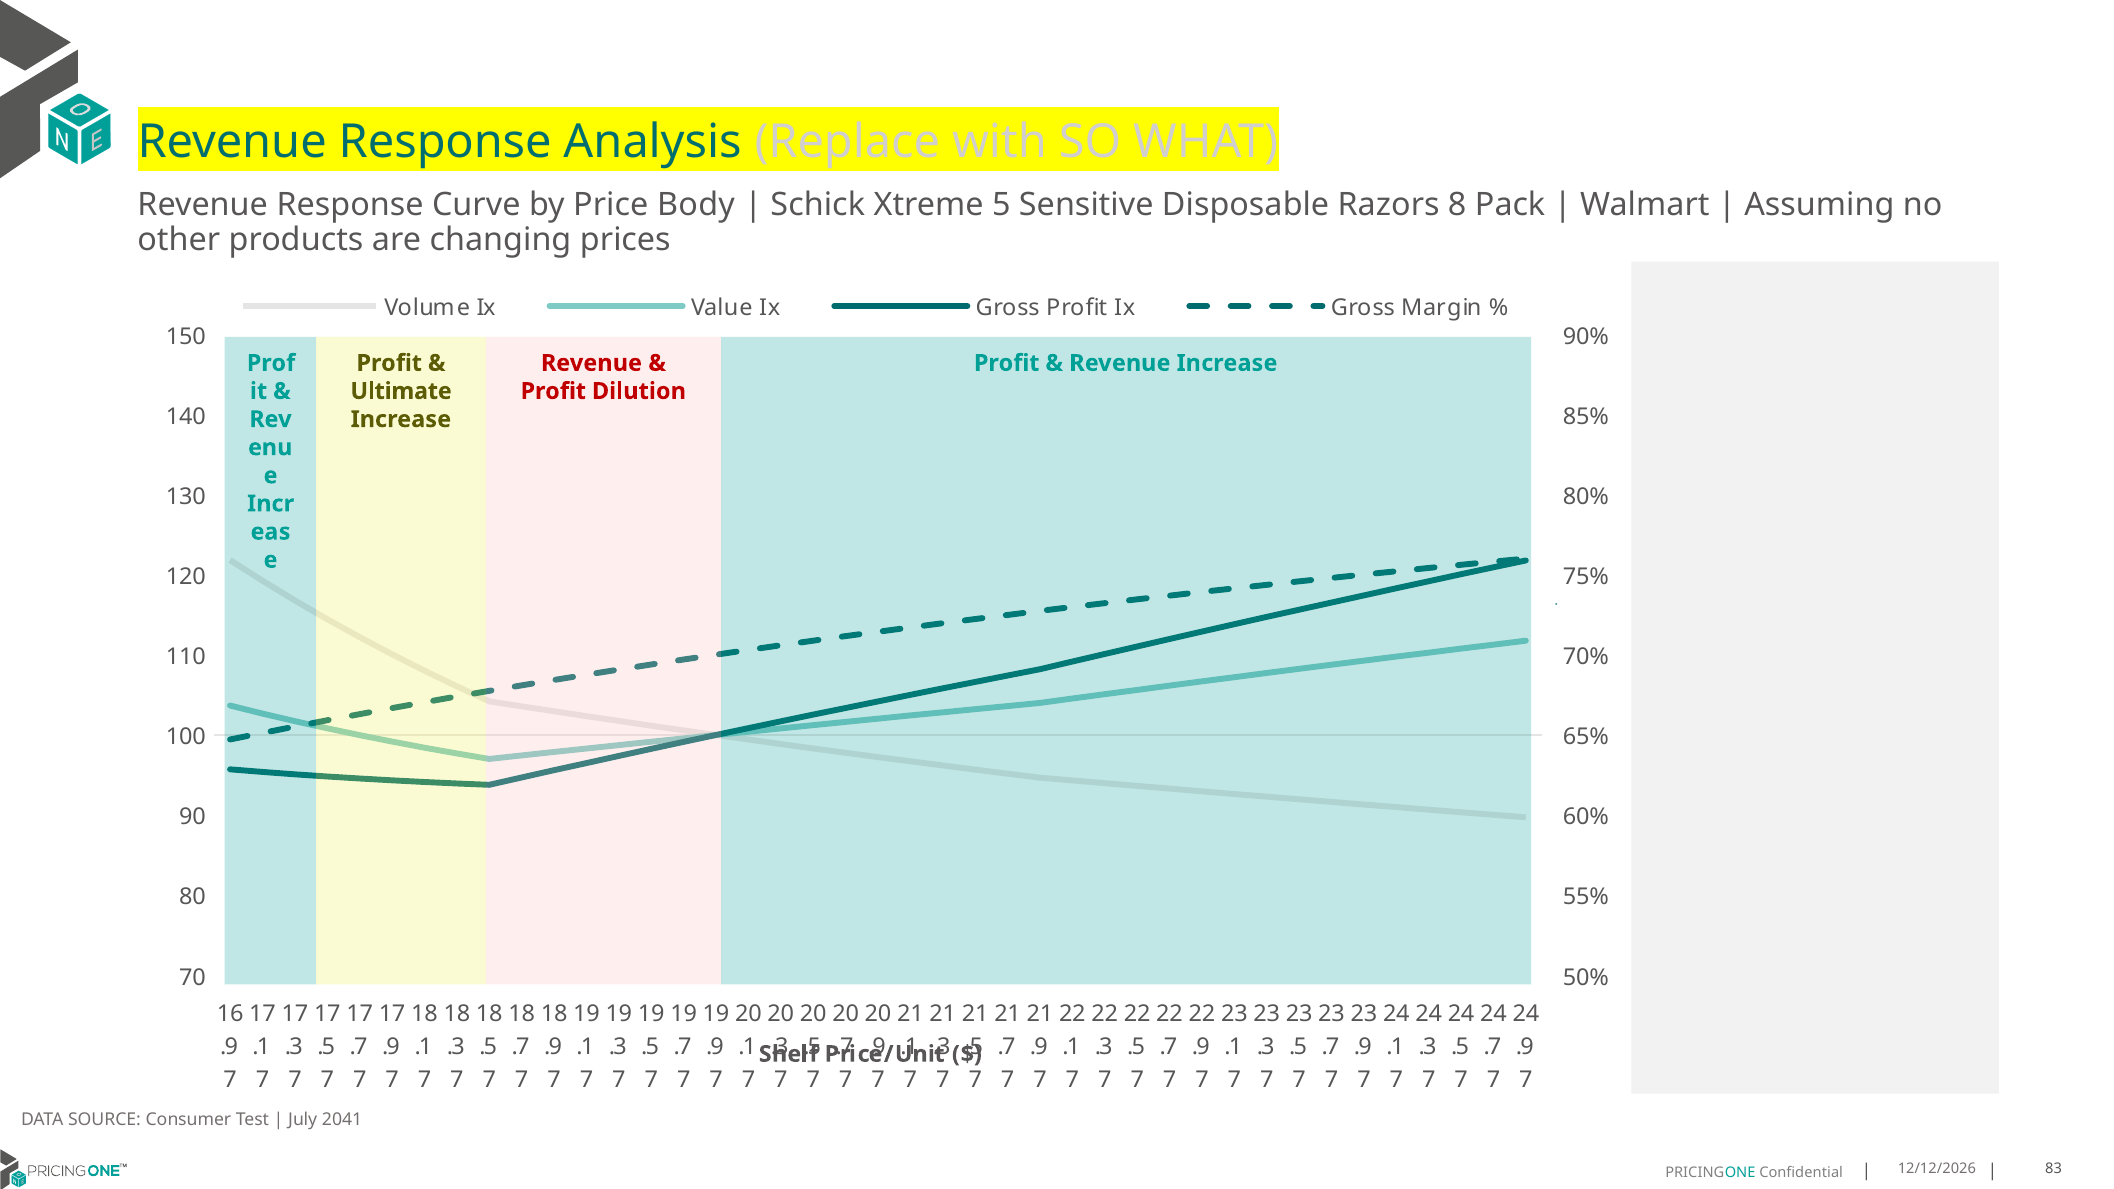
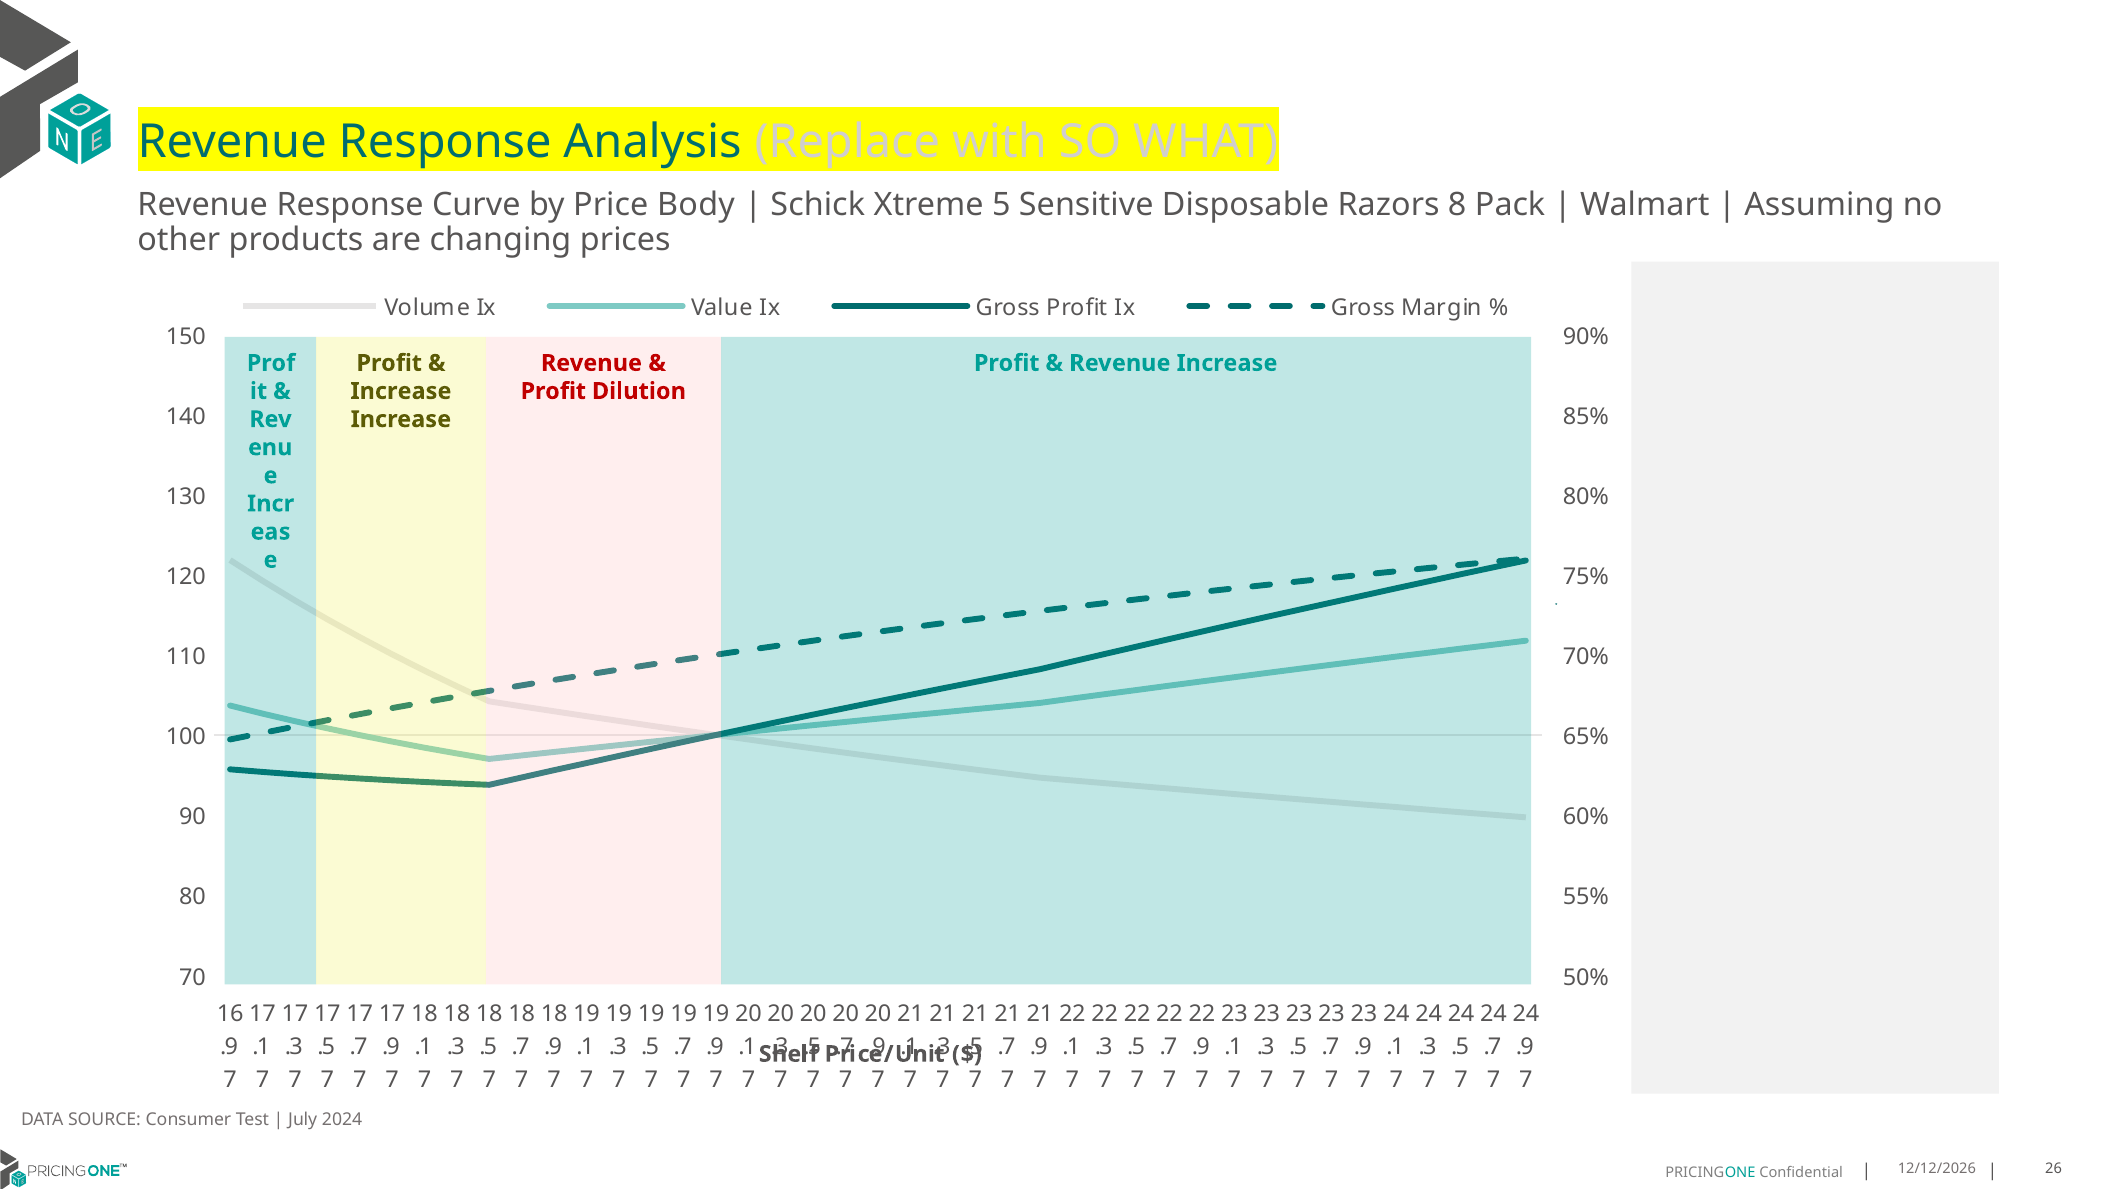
Ultimate at (401, 391): Ultimate -> Increase
2041: 2041 -> 2024
83: 83 -> 26
